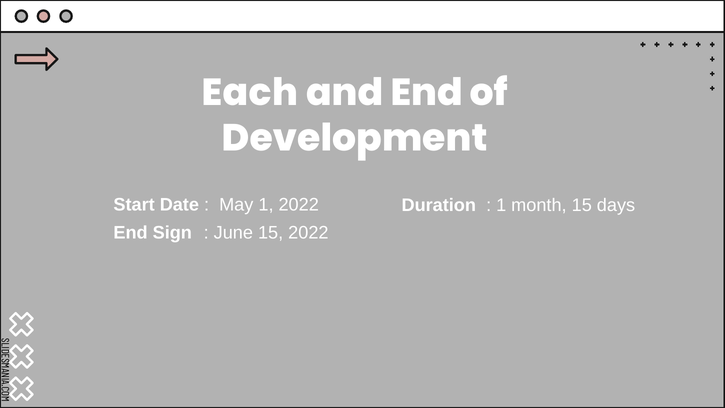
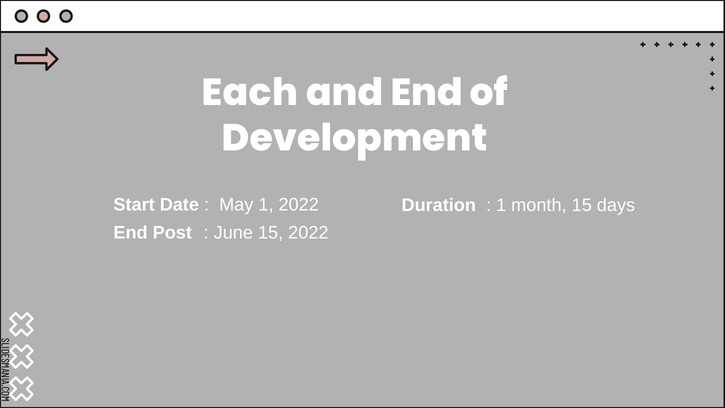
Sign: Sign -> Post
